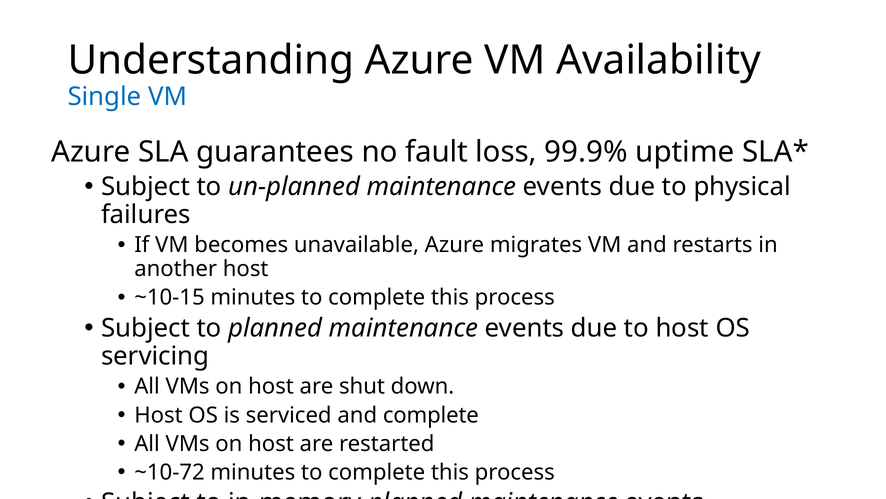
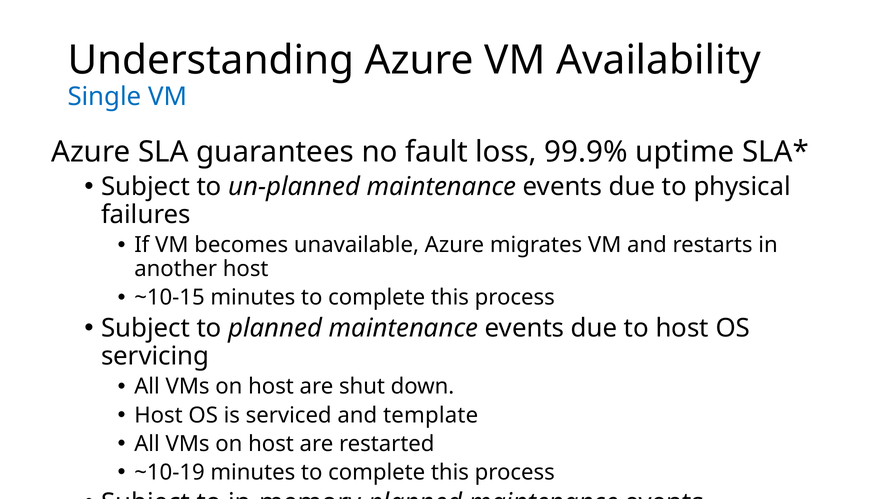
and complete: complete -> template
~10-72: ~10-72 -> ~10-19
